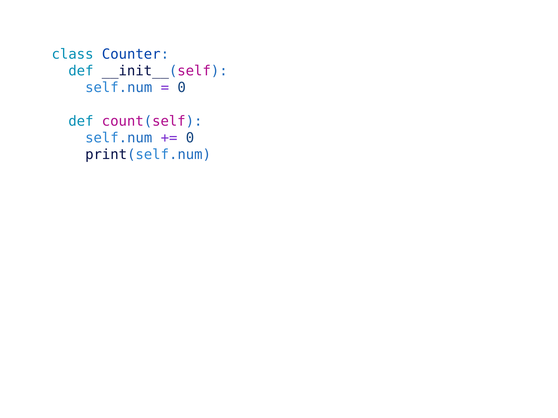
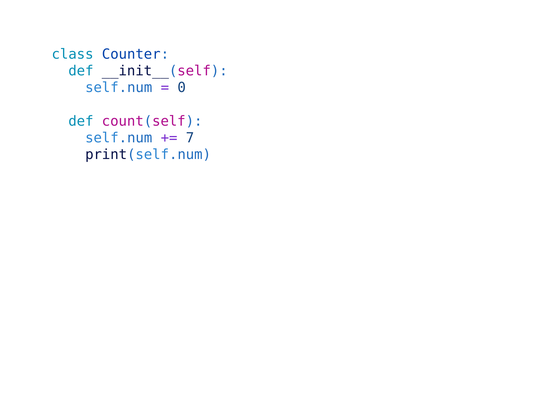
0 at (190, 138): 0 -> 7
